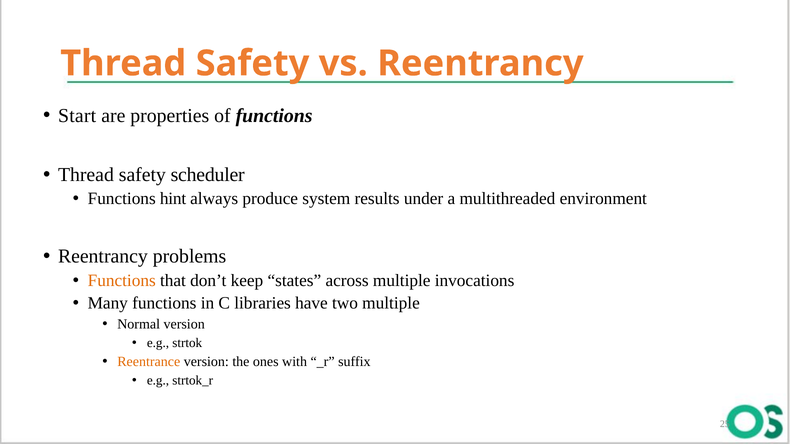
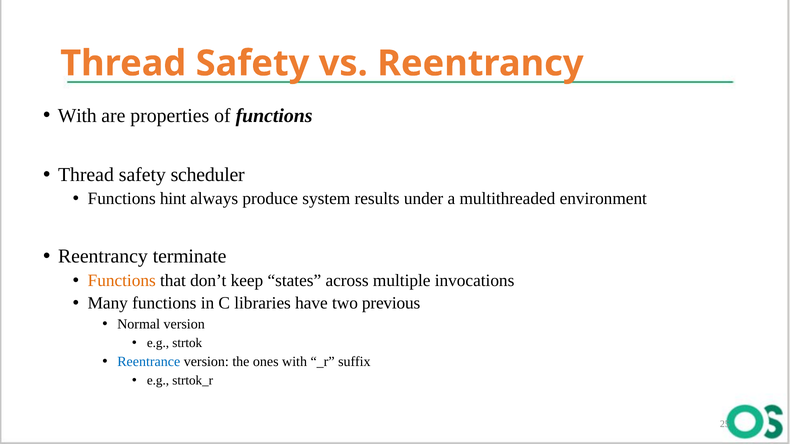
Start at (77, 116): Start -> With
problems: problems -> terminate
two multiple: multiple -> previous
Reentrance colour: orange -> blue
